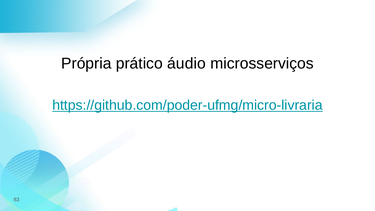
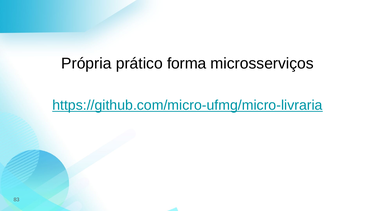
áudio: áudio -> forma
https://github.com/poder-ufmg/micro-livraria: https://github.com/poder-ufmg/micro-livraria -> https://github.com/micro-ufmg/micro-livraria
